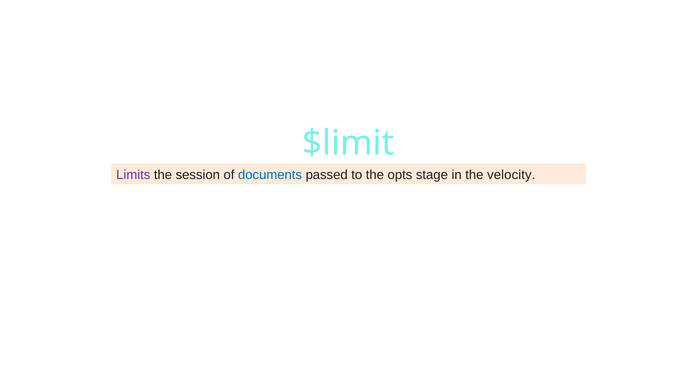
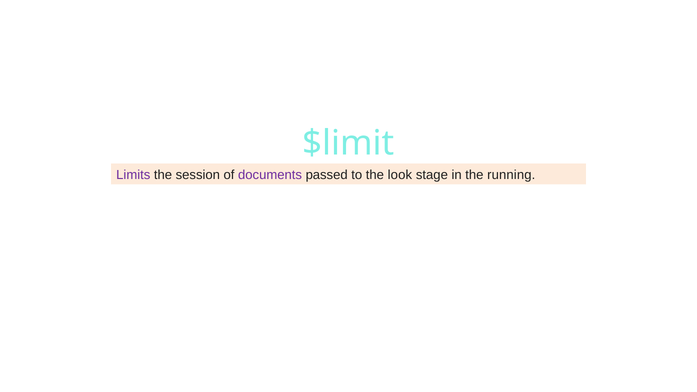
documents colour: blue -> purple
opts: opts -> look
velocity: velocity -> running
